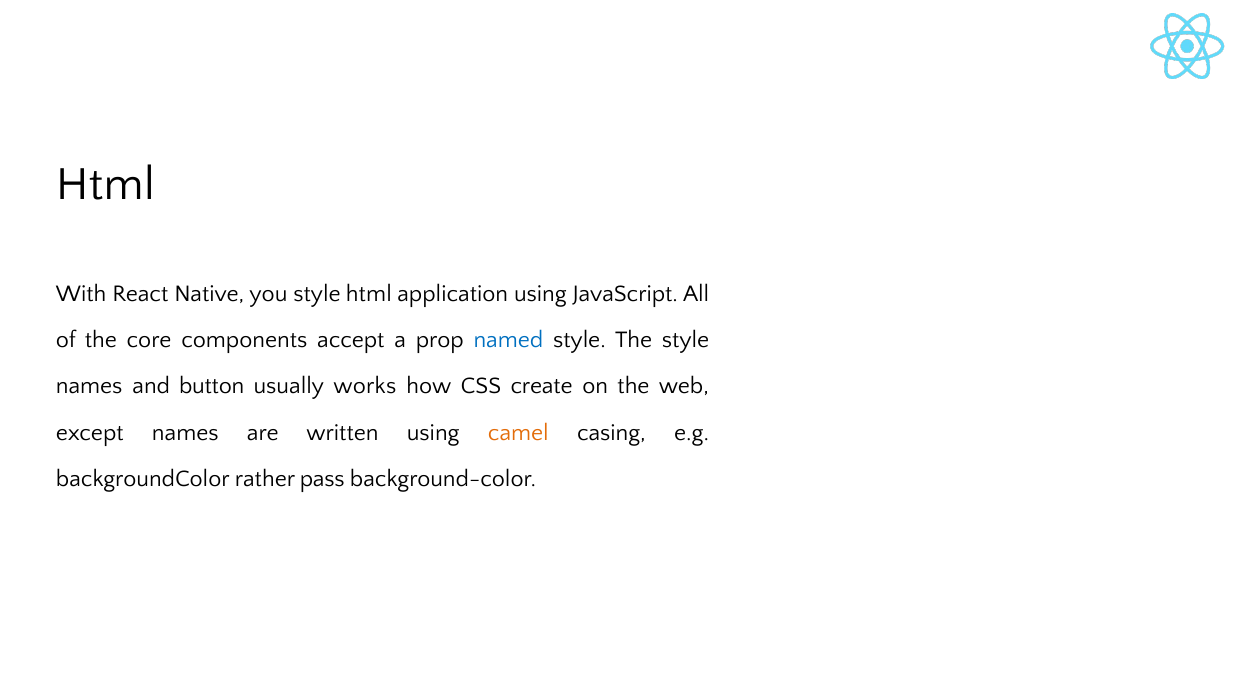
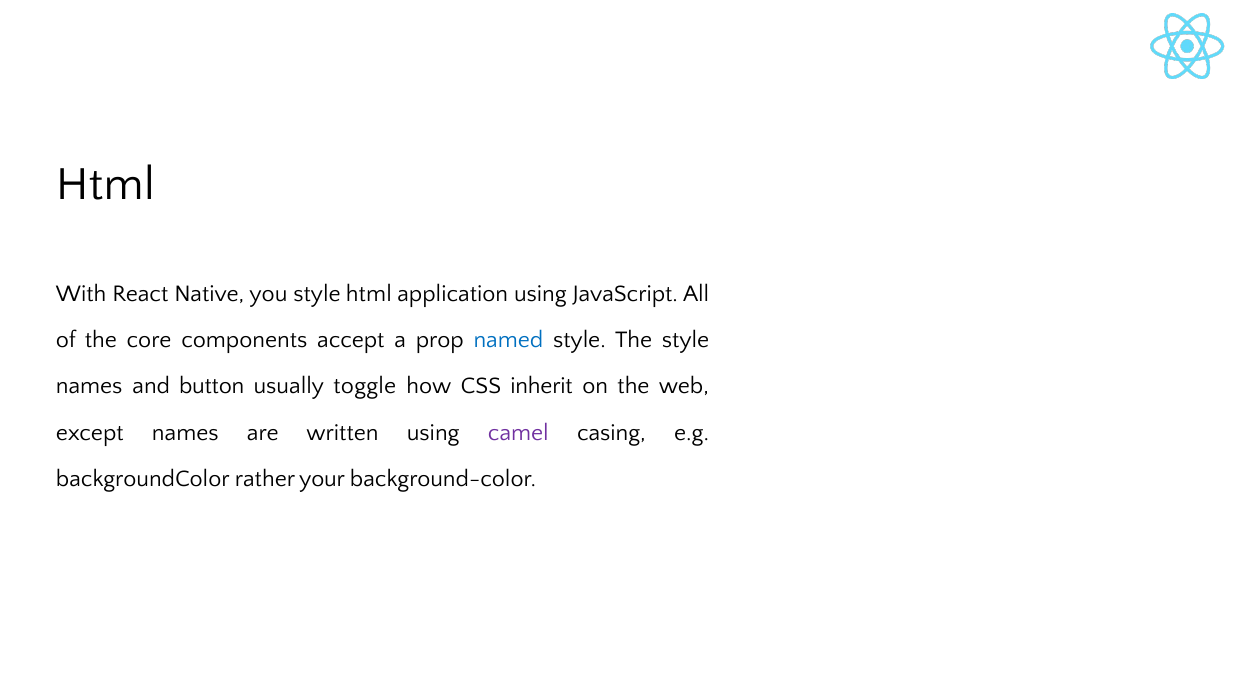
works: works -> toggle
create: create -> inherit
camel colour: orange -> purple
pass: pass -> your
